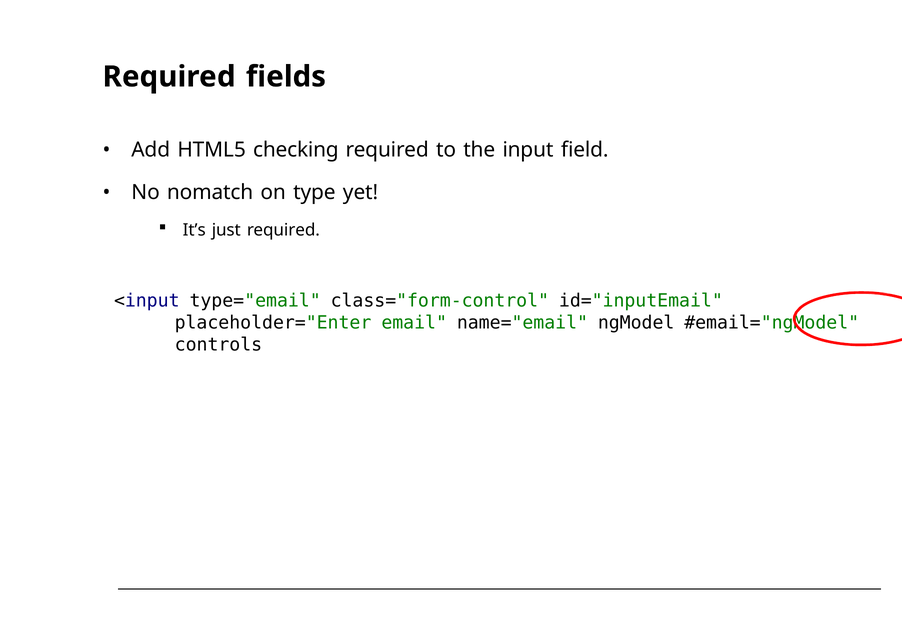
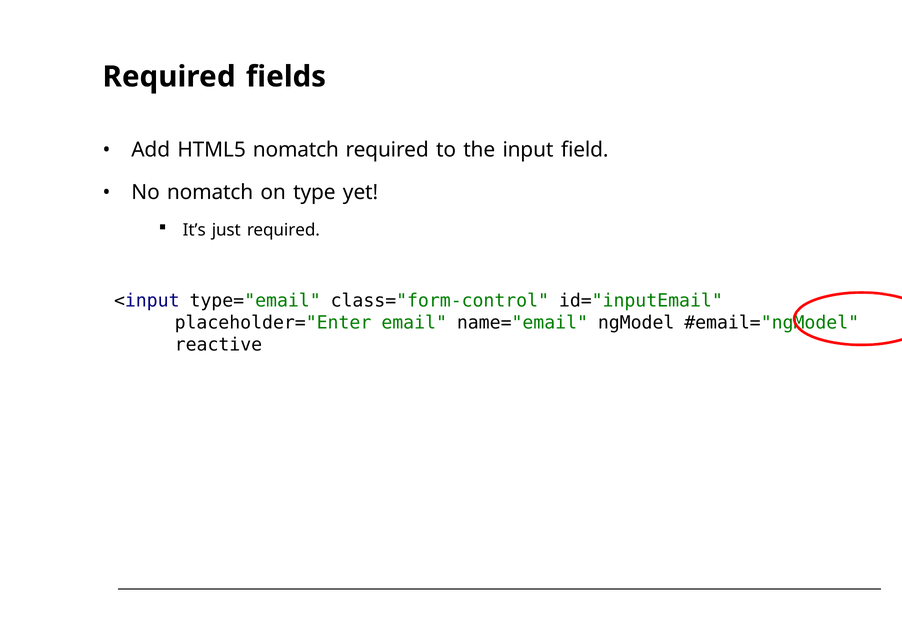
HTML5 checking: checking -> nomatch
controls: controls -> reactive
